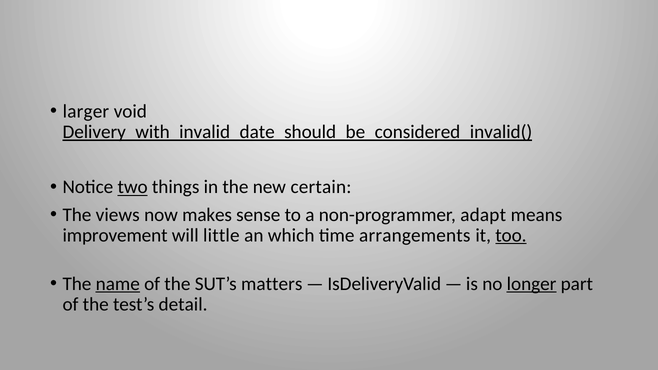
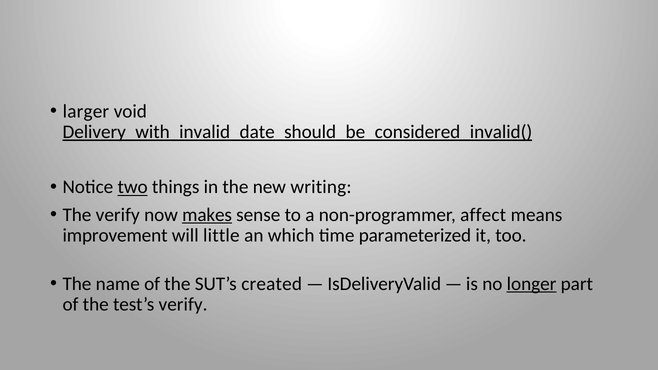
certain: certain -> writing
The views: views -> verify
makes underline: none -> present
adapt: adapt -> affect
arrangements: arrangements -> parameterized
too underline: present -> none
name underline: present -> none
matters: matters -> created
test’s detail: detail -> verify
